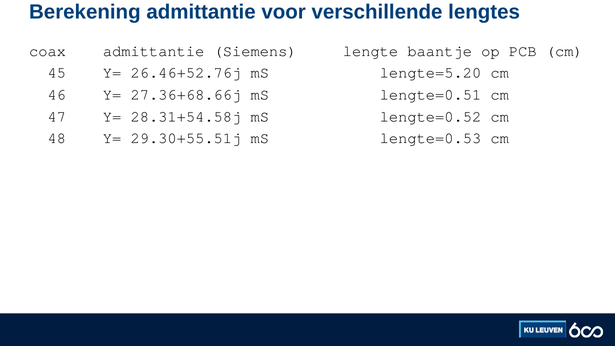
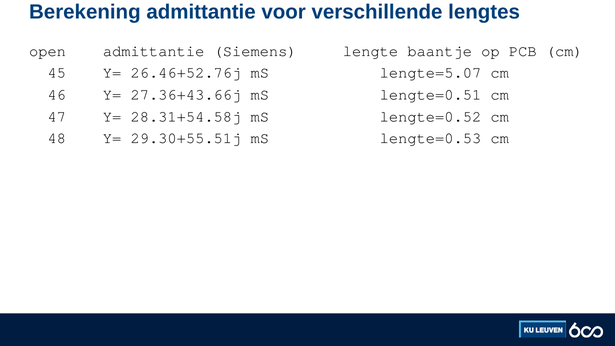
coax: coax -> open
lengte=5.20: lengte=5.20 -> lengte=5.07
27.36+68.66j: 27.36+68.66j -> 27.36+43.66j
